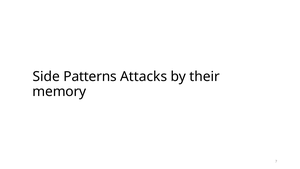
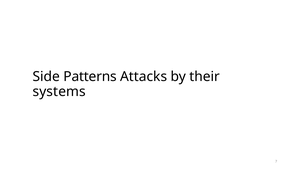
memory: memory -> systems
